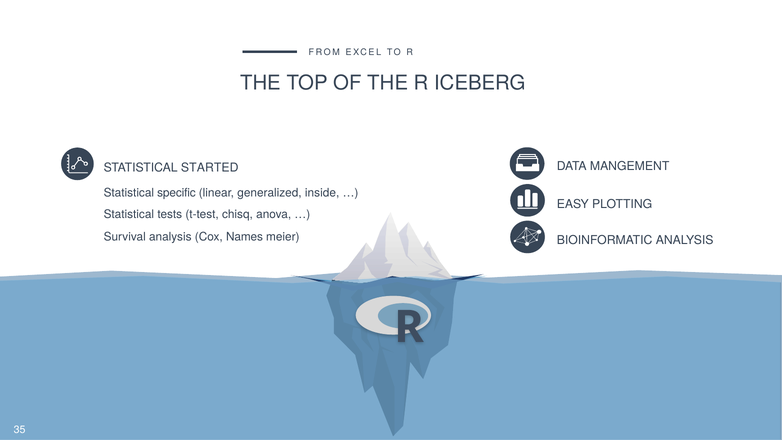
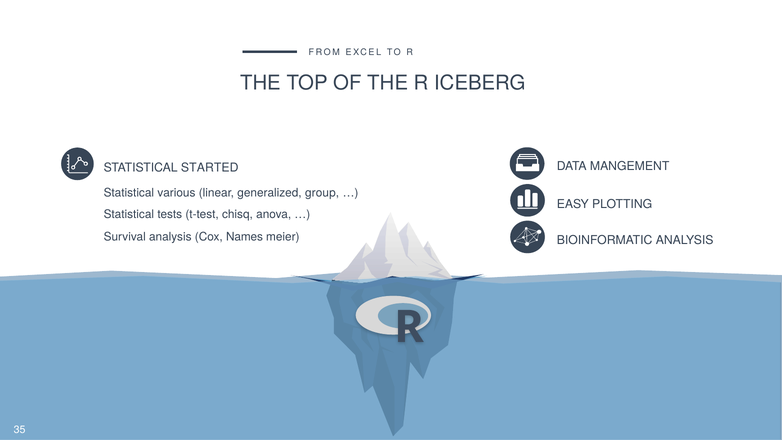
specific: specific -> various
inside: inside -> group
